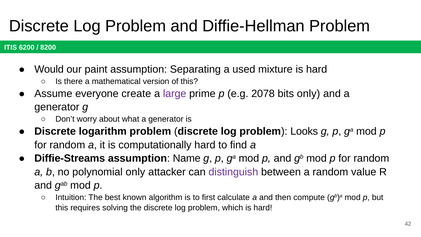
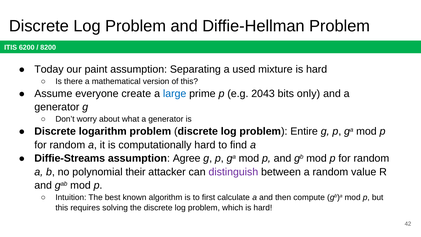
Would: Would -> Today
large colour: purple -> blue
2078: 2078 -> 2043
Looks: Looks -> Entire
Name: Name -> Agree
polynomial only: only -> their
